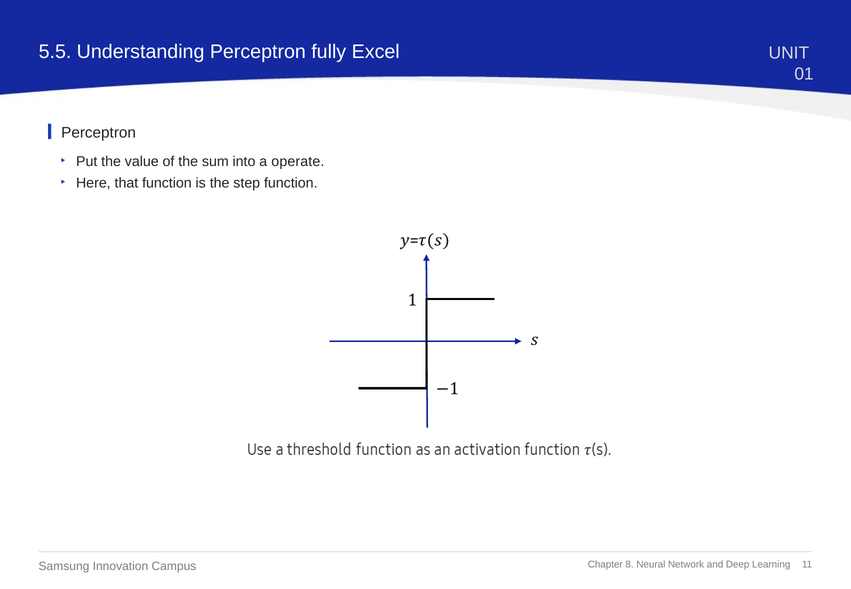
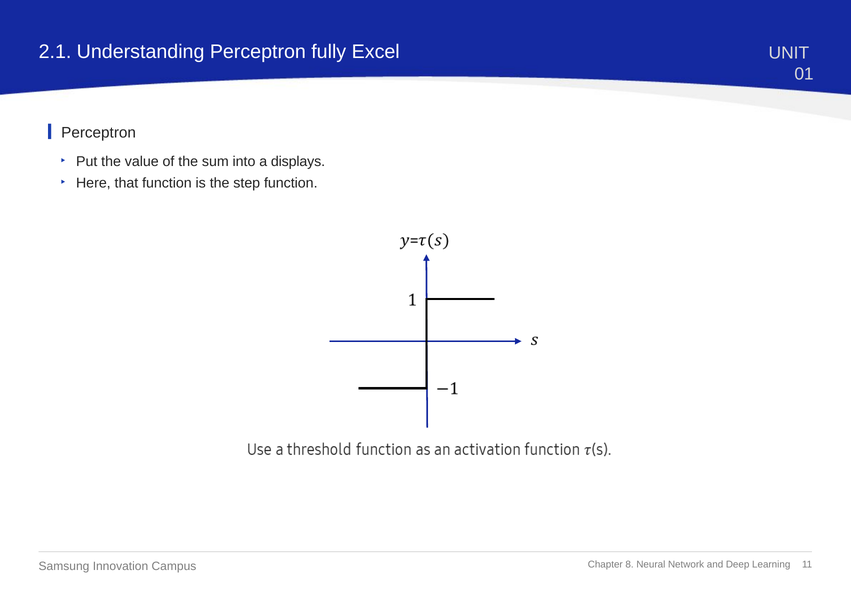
5.5: 5.5 -> 2.1
operate: operate -> displays
